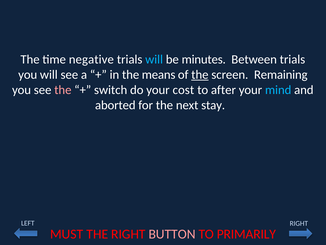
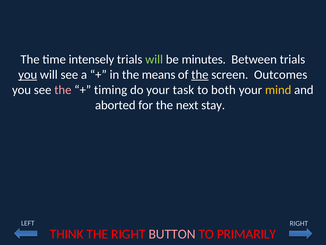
negative: negative -> intensely
will at (154, 59) colour: light blue -> light green
you at (28, 75) underline: none -> present
Remaining: Remaining -> Outcomes
switch: switch -> timing
cost: cost -> task
after: after -> both
mind colour: light blue -> yellow
MUST: MUST -> THINK
